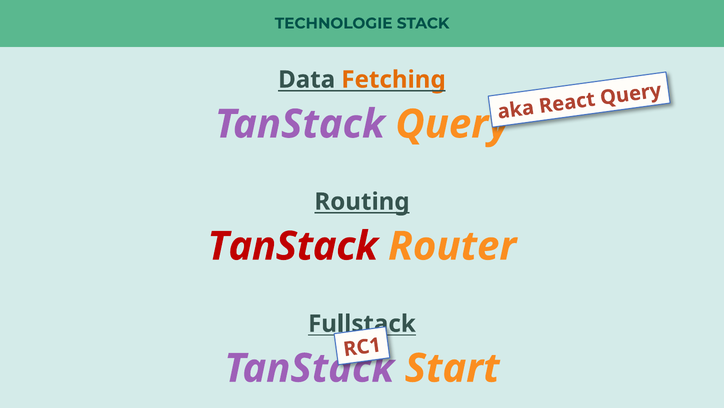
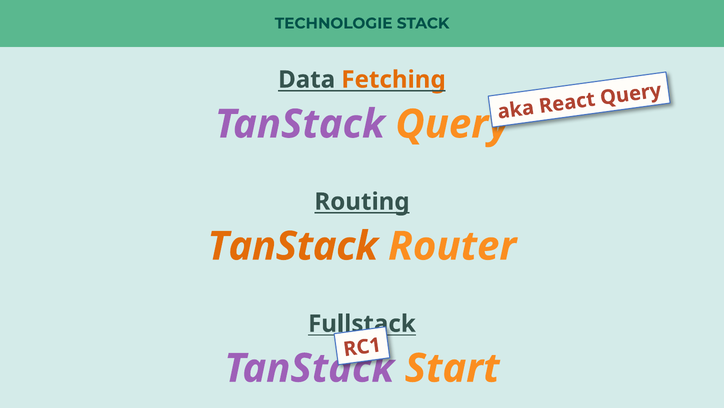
TanStack at (293, 246) colour: red -> orange
